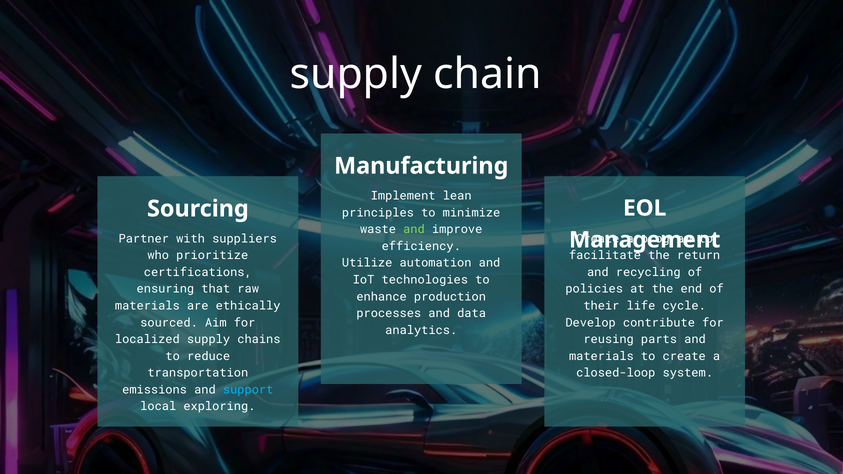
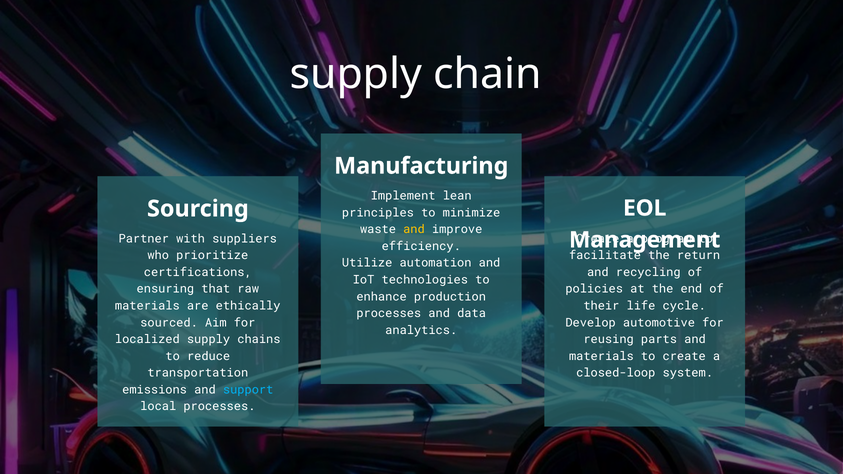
and at (414, 230) colour: light green -> yellow
contribute: contribute -> automotive
local exploring: exploring -> processes
